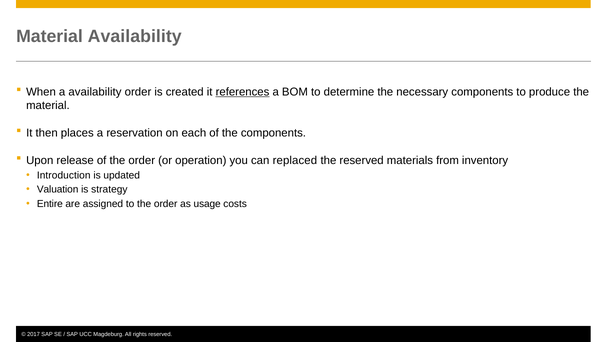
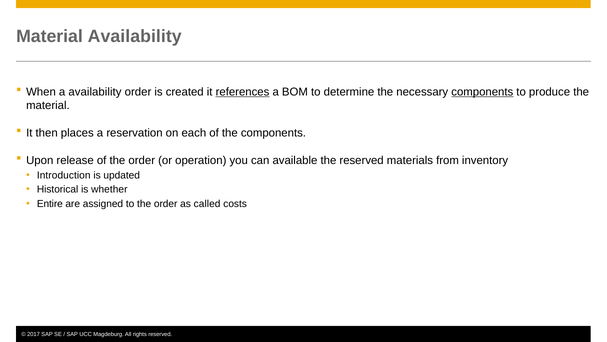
components at (482, 92) underline: none -> present
replaced: replaced -> available
Valuation: Valuation -> Historical
strategy: strategy -> whether
usage: usage -> called
